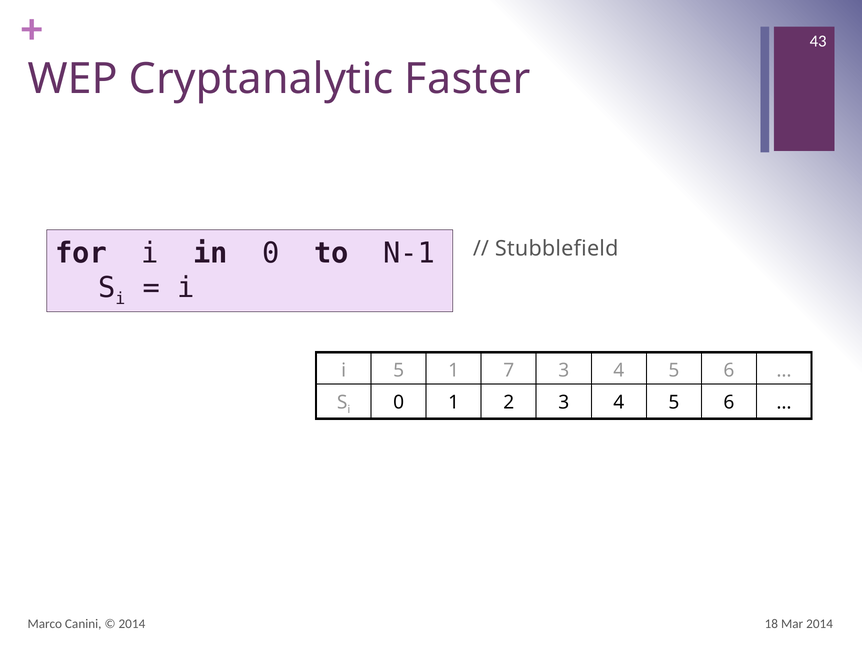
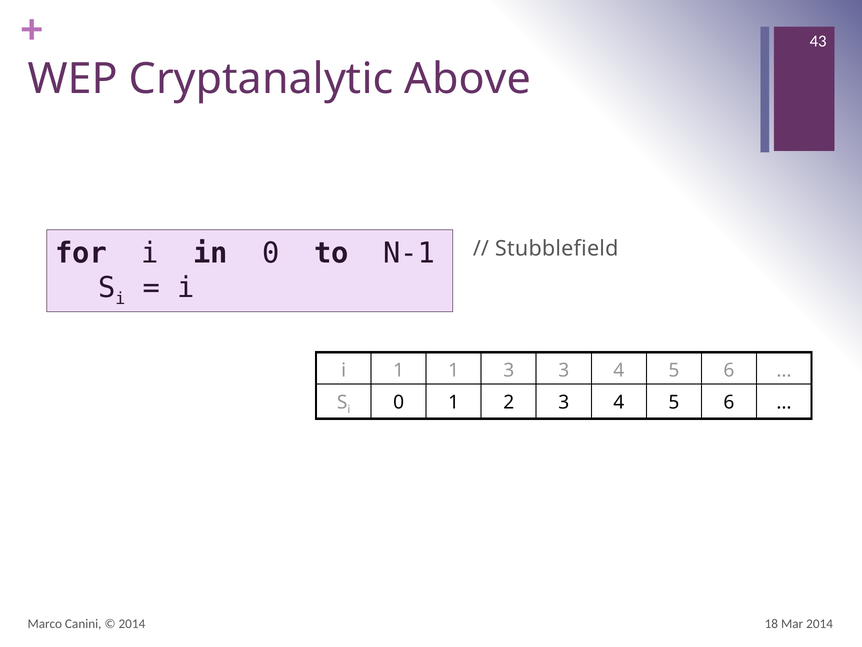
Faster: Faster -> Above
i 5: 5 -> 1
1 7: 7 -> 3
